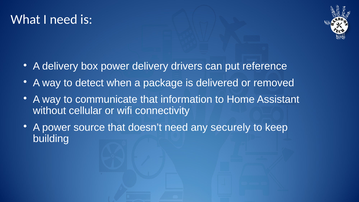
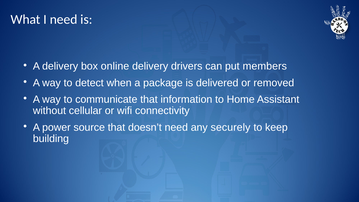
box power: power -> online
reference: reference -> members
